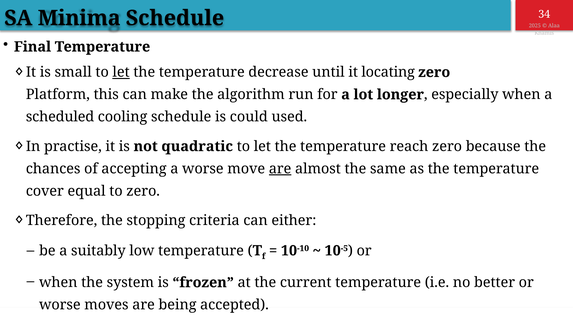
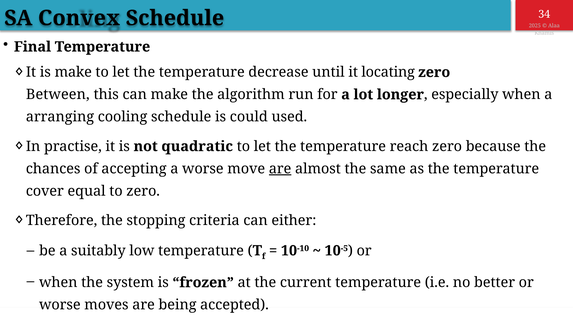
Minima: Minima -> Convex
is small: small -> make
let at (121, 72) underline: present -> none
Platform: Platform -> Between
scheduled: scheduled -> arranging
